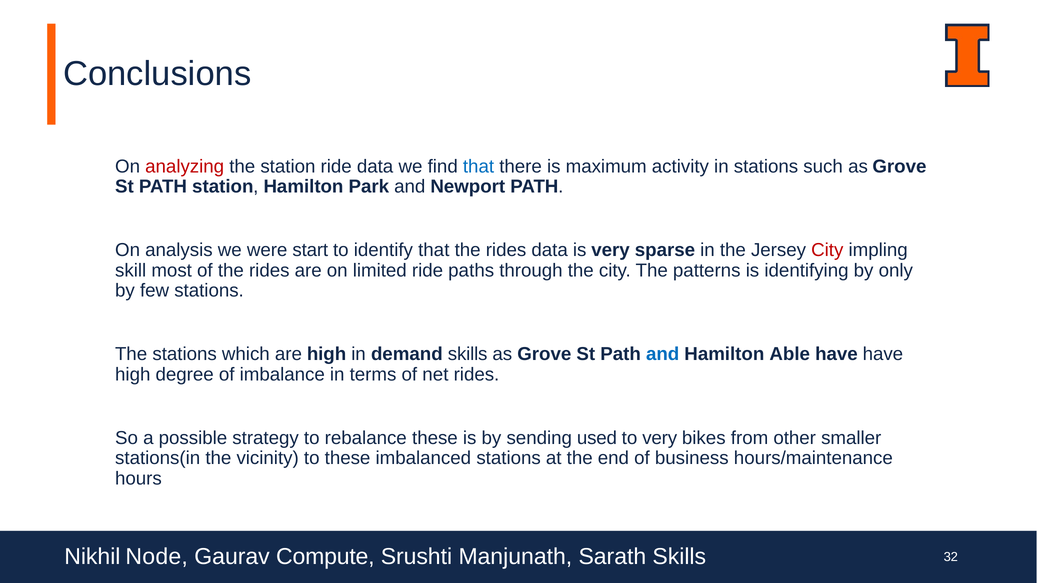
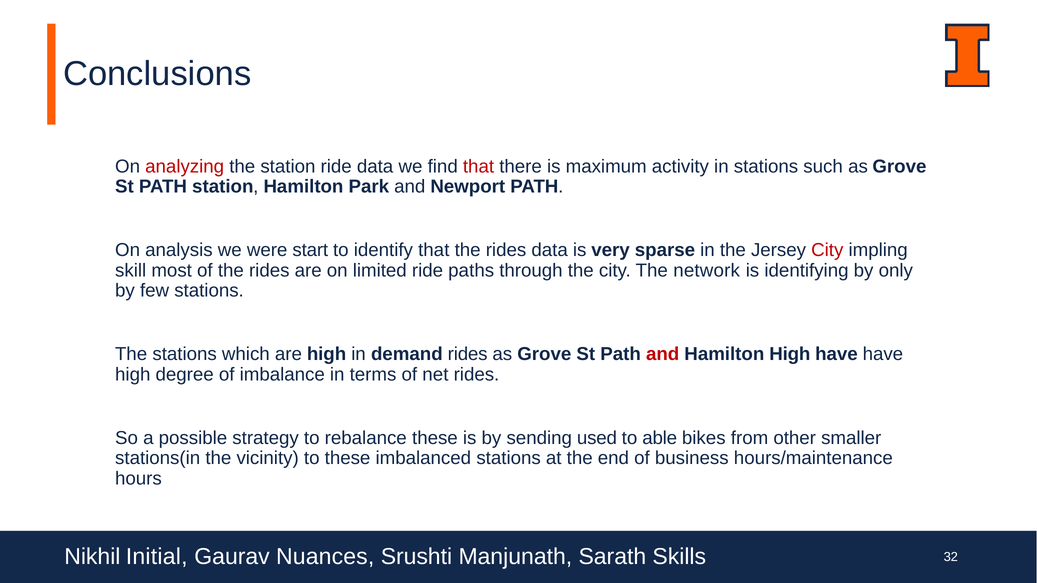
that at (479, 167) colour: blue -> red
patterns: patterns -> network
demand skills: skills -> rides
and at (663, 354) colour: blue -> red
Hamilton Able: Able -> High
to very: very -> able
Node: Node -> Initial
Compute: Compute -> Nuances
